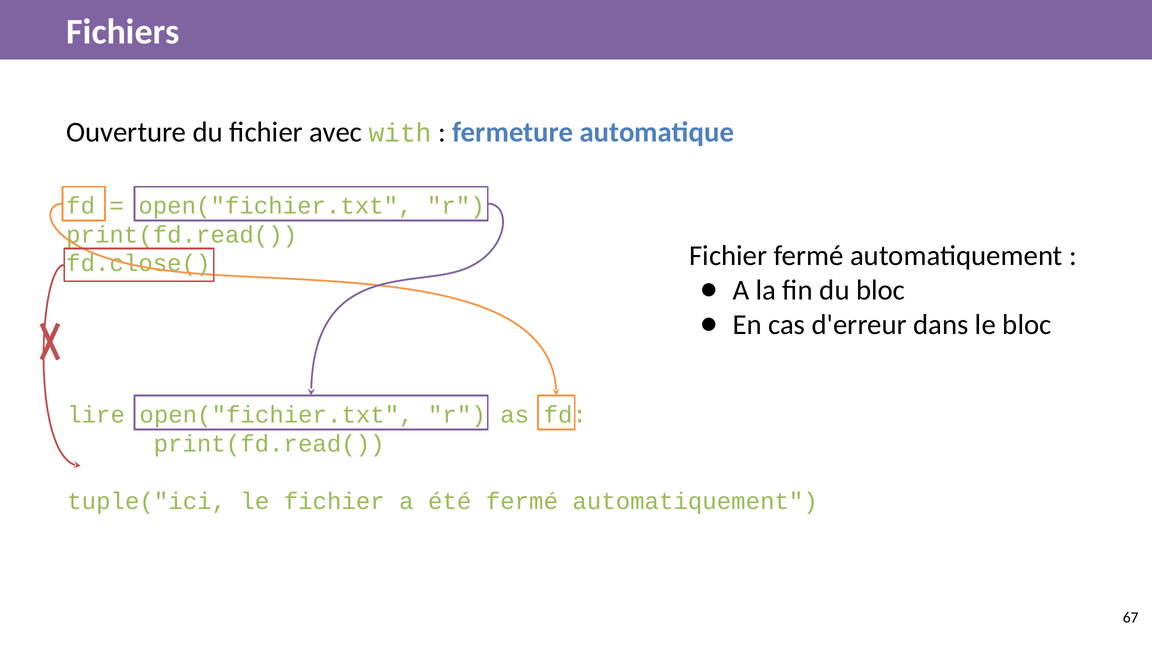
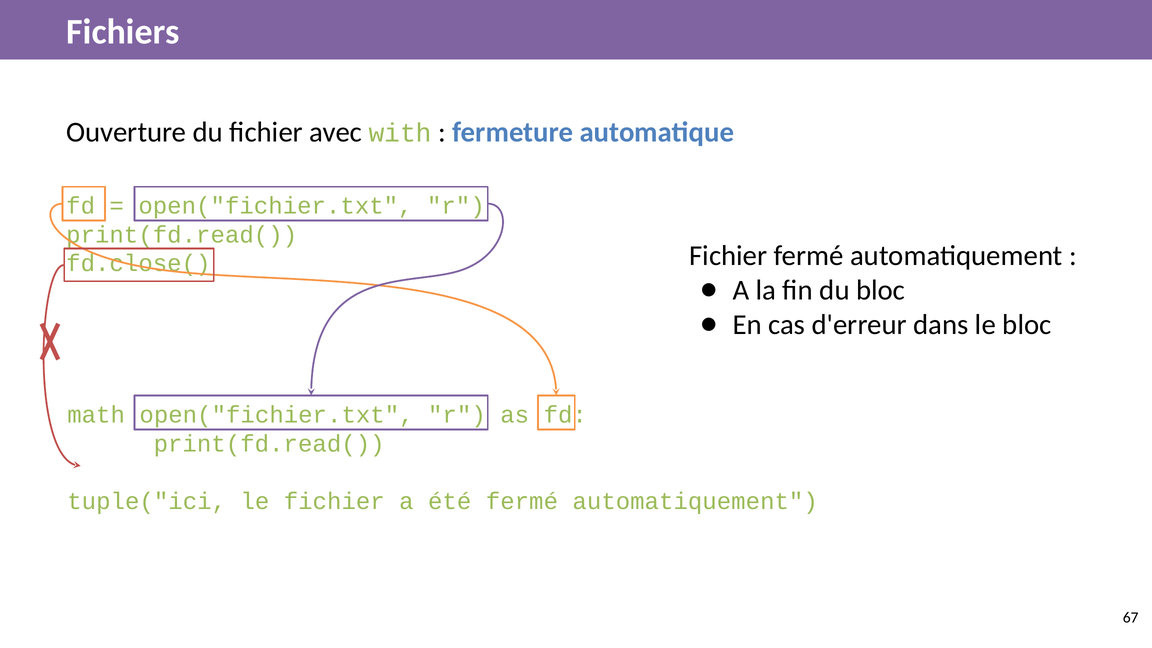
lire: lire -> math
